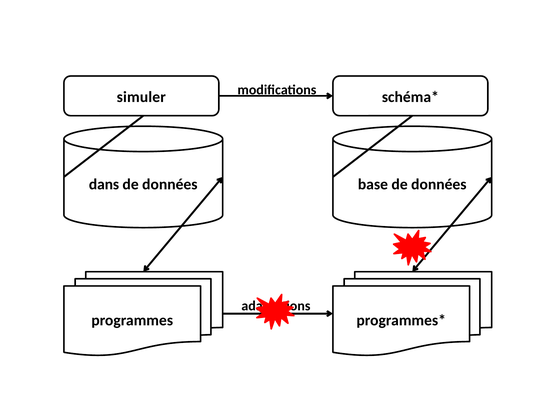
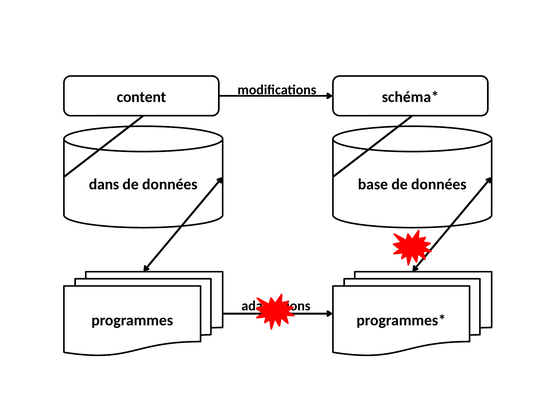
simuler: simuler -> content
